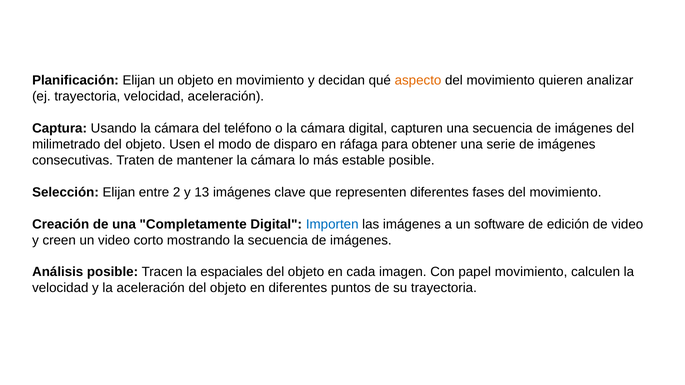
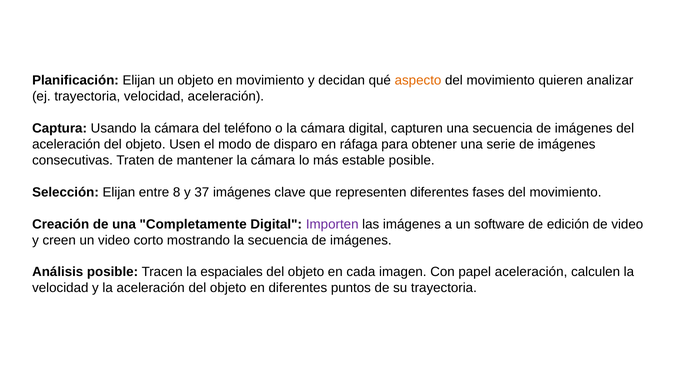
milimetrado at (66, 144): milimetrado -> aceleración
2: 2 -> 8
13: 13 -> 37
Importen colour: blue -> purple
papel movimiento: movimiento -> aceleración
